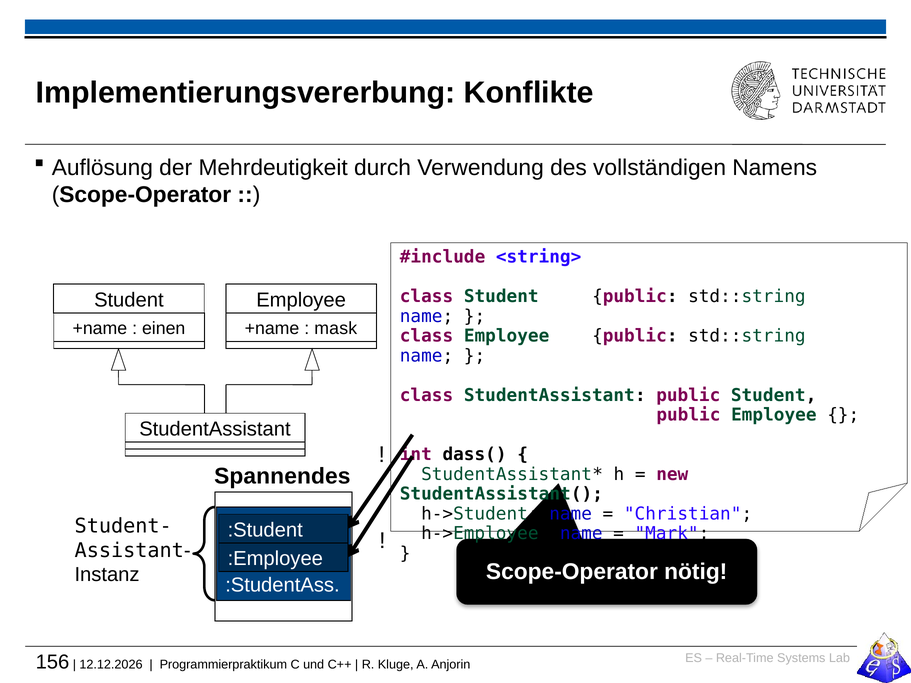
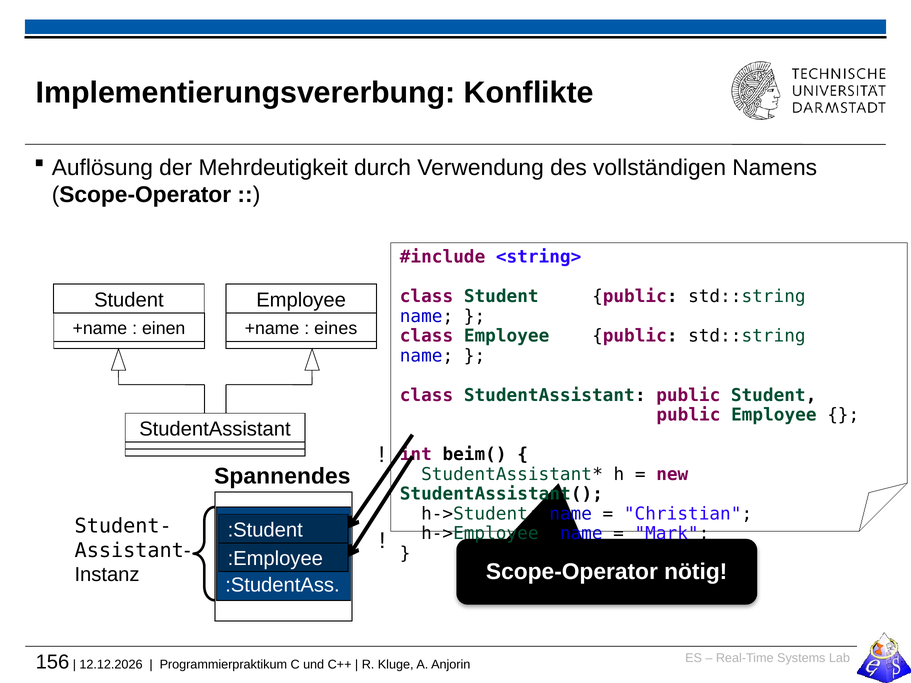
mask: mask -> eines
dass(: dass( -> beim(
